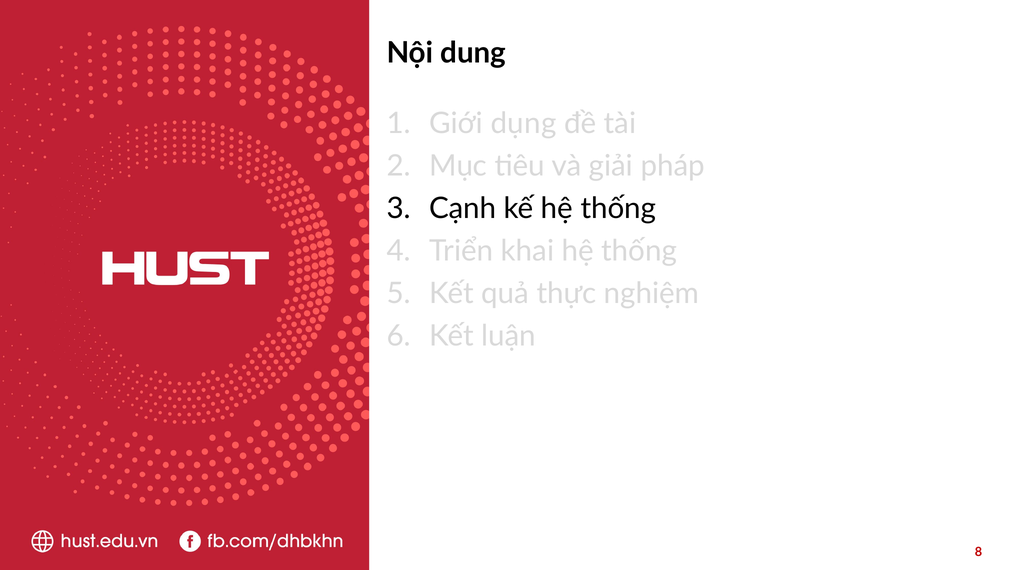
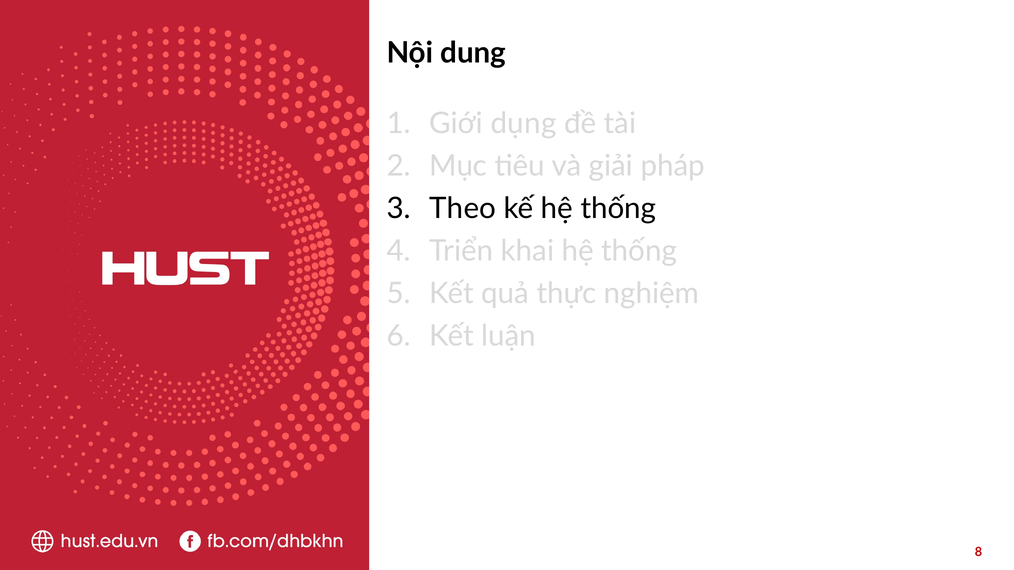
Cạnh: Cạnh -> Theo
